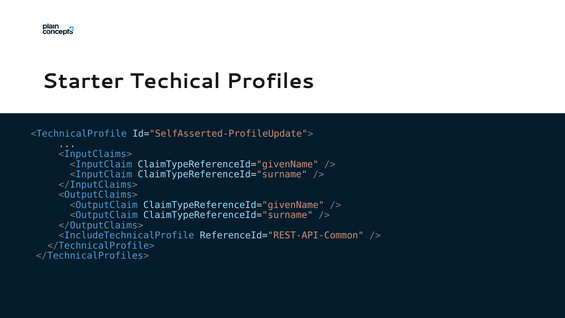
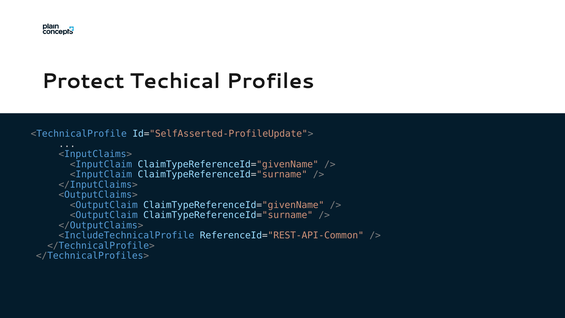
Starter: Starter -> Protect
